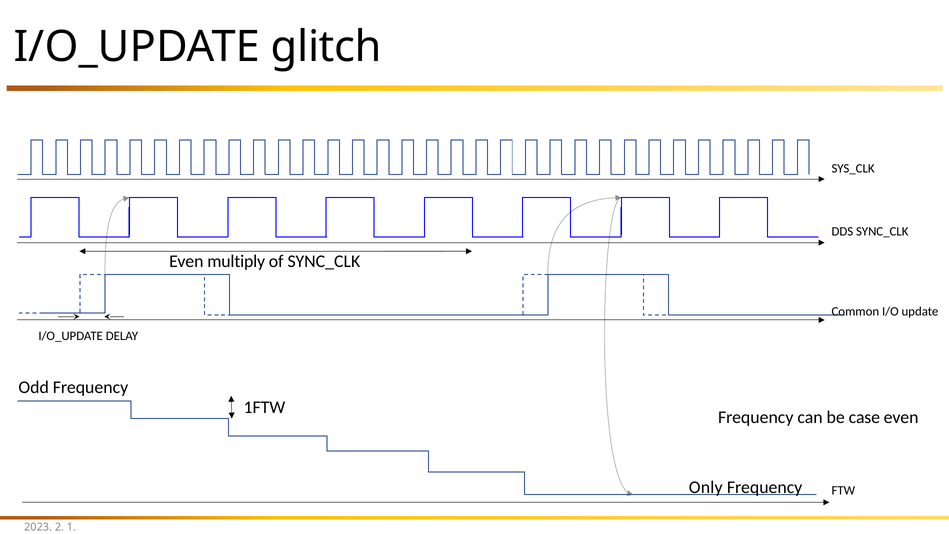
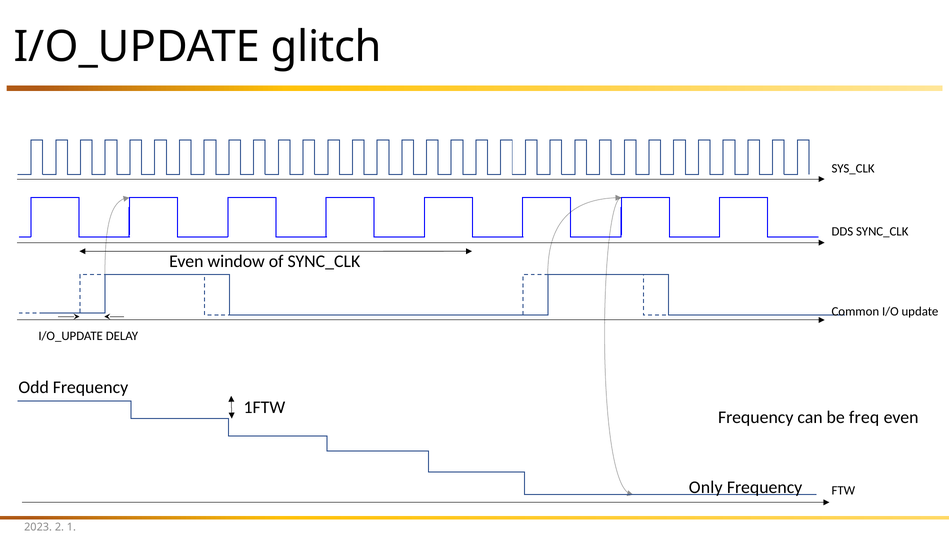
multiply: multiply -> window
case: case -> freq
